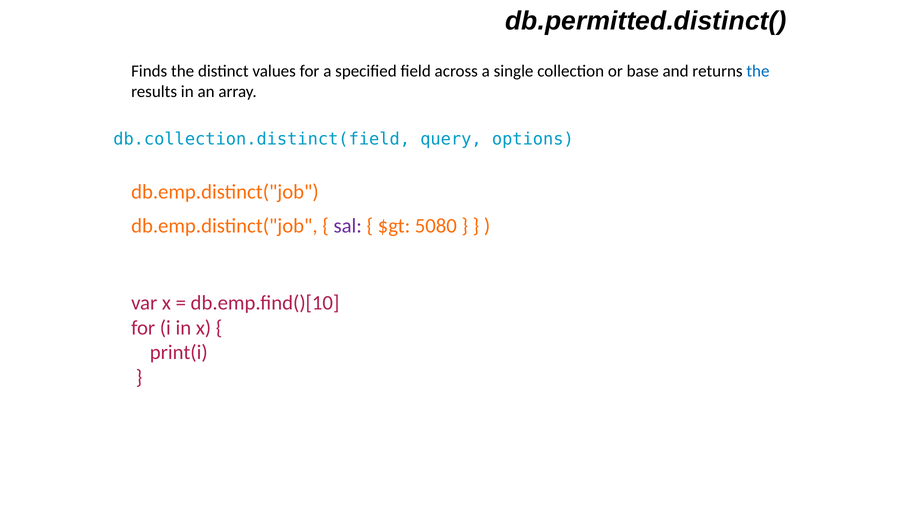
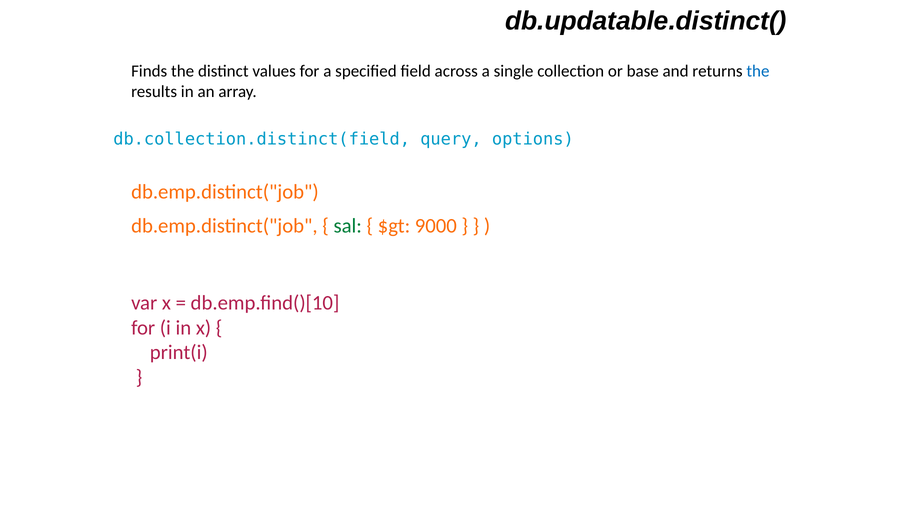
db.permitted.distinct(: db.permitted.distinct( -> db.updatable.distinct(
sal colour: purple -> green
5080: 5080 -> 9000
